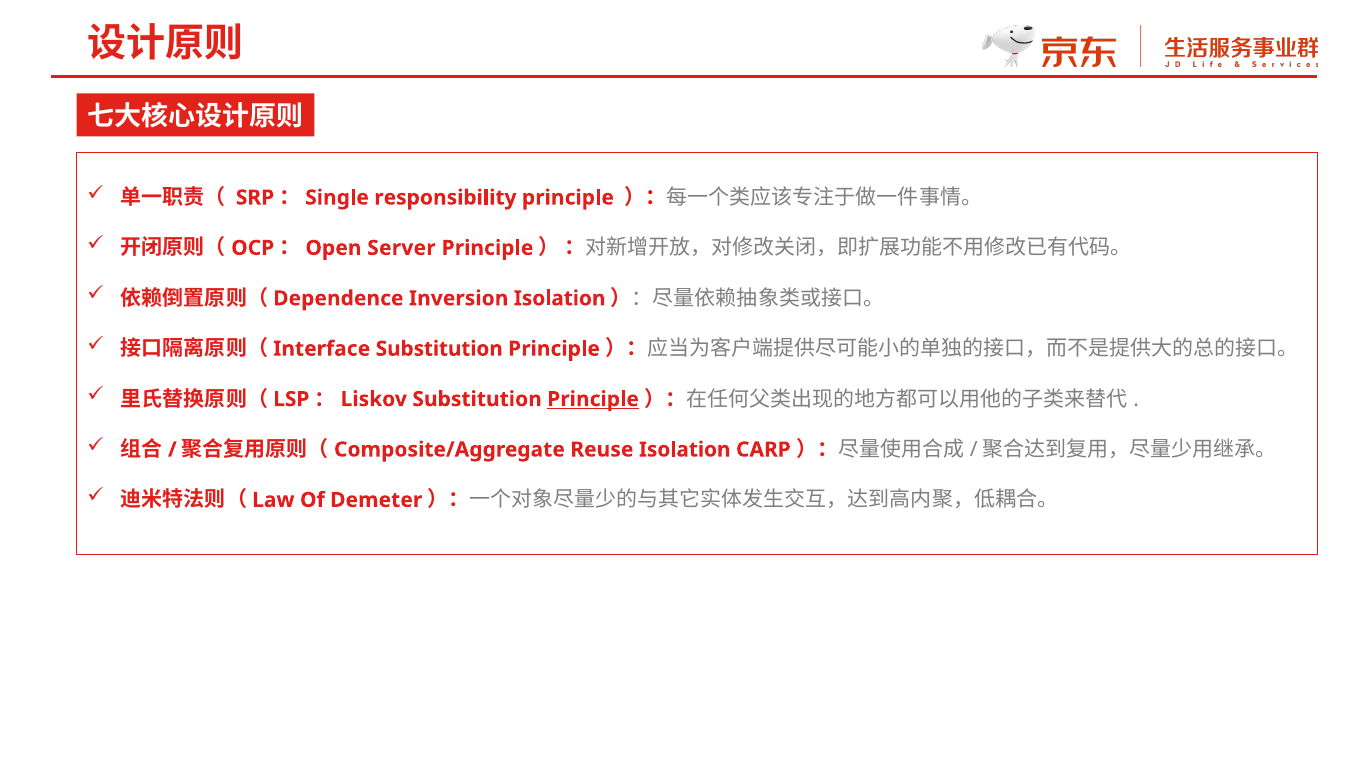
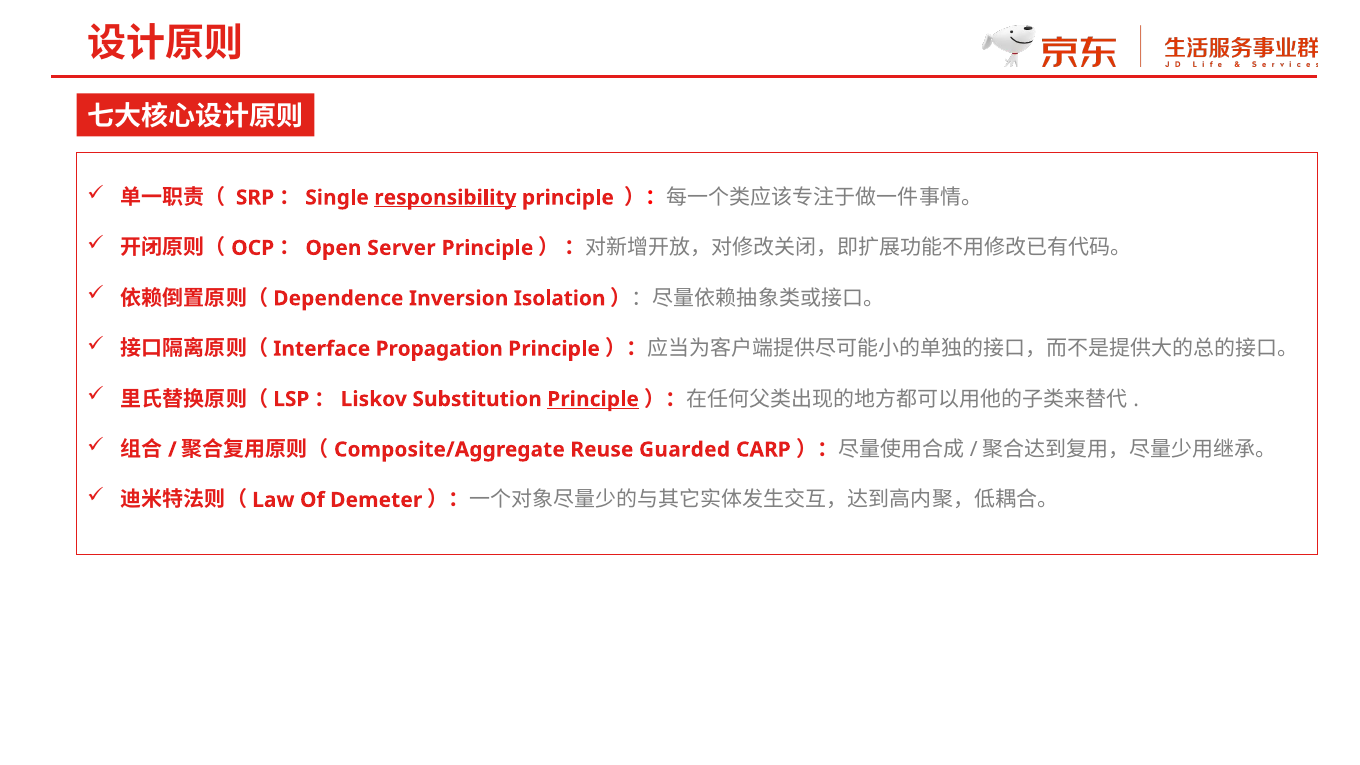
responsibility underline: none -> present
Substitution at (439, 349): Substitution -> Propagation
Reuse Isolation: Isolation -> Guarded
